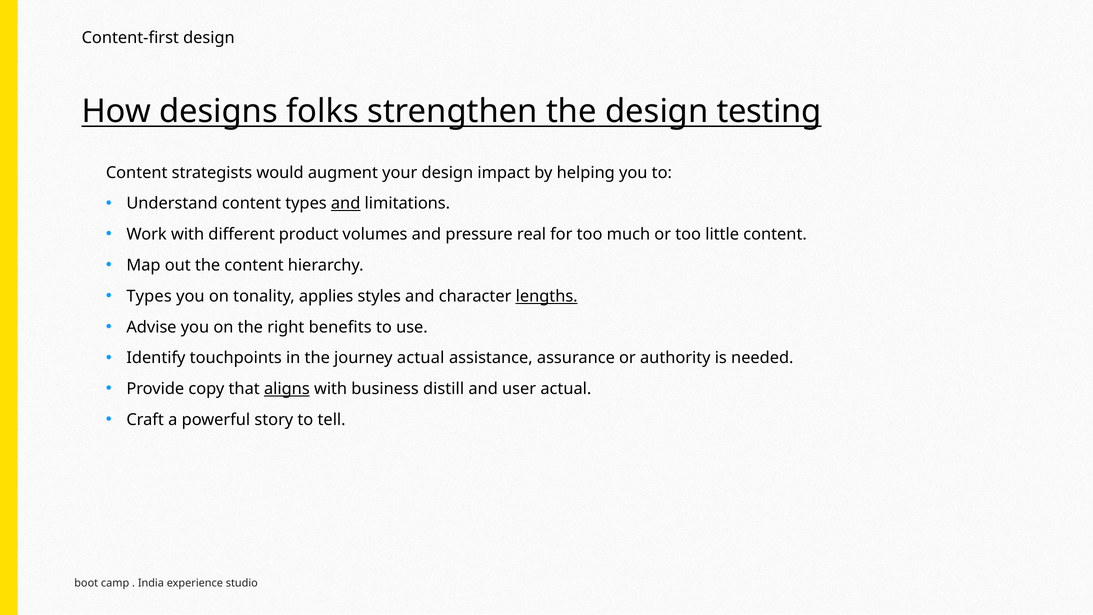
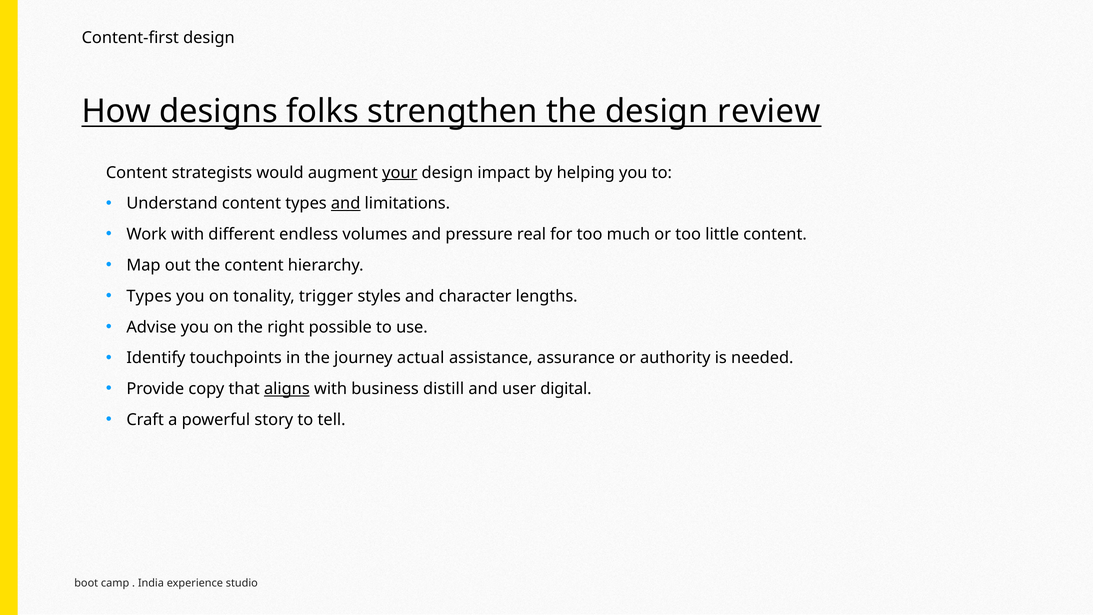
testing: testing -> review
your underline: none -> present
product: product -> endless
applies: applies -> trigger
lengths underline: present -> none
benefits: benefits -> possible
user actual: actual -> digital
